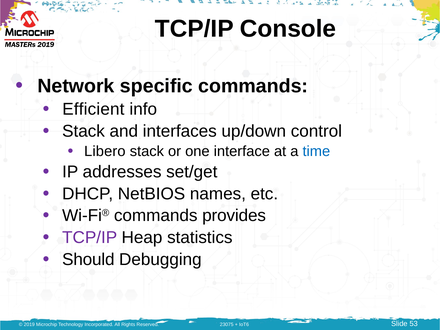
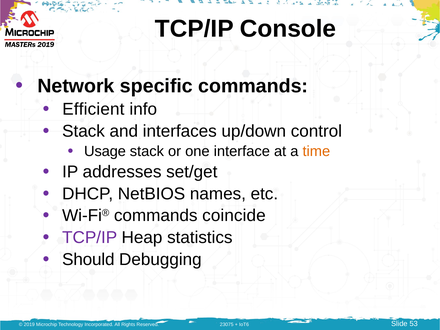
Libero: Libero -> Usage
time colour: blue -> orange
provides: provides -> coincide
